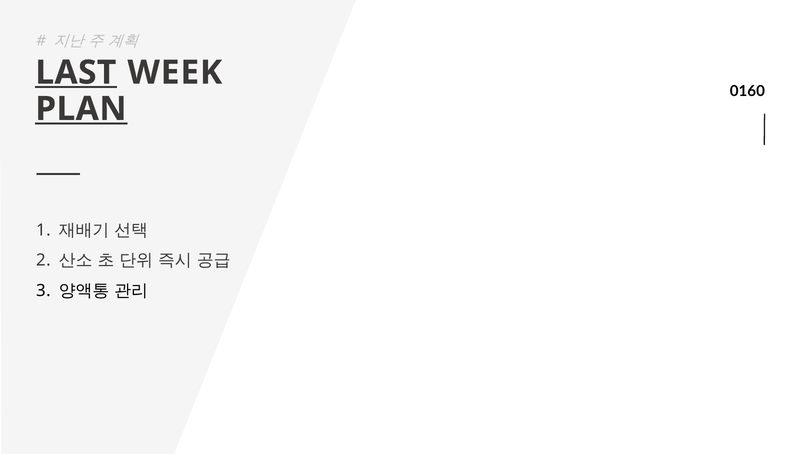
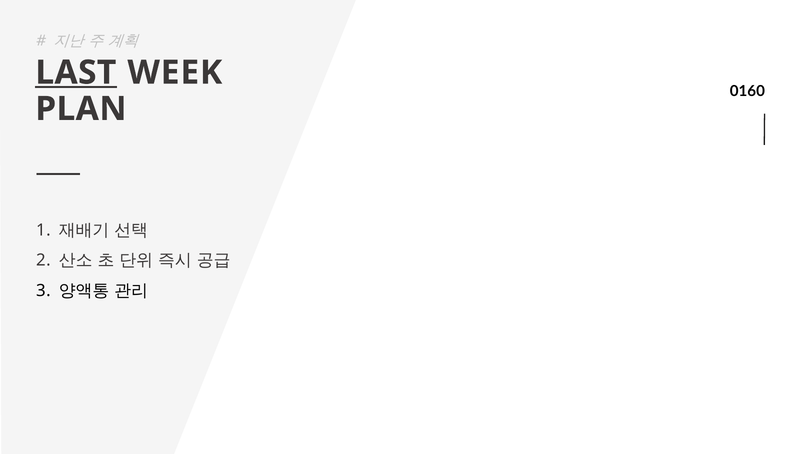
PLAN underline: present -> none
